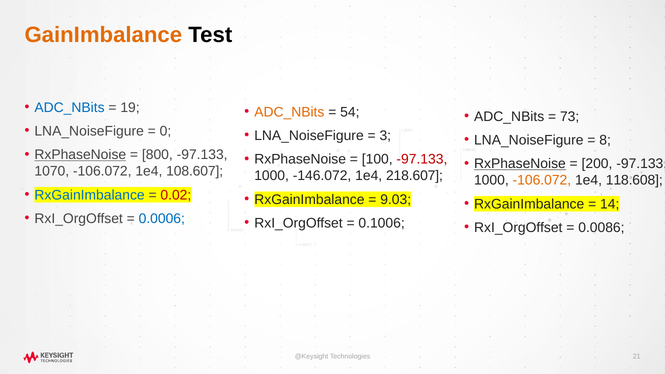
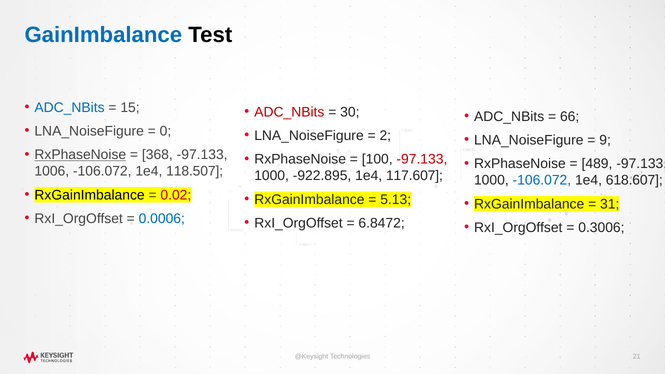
GainImbalance colour: orange -> blue
19: 19 -> 15
ADC_NBits at (289, 112) colour: orange -> red
54: 54 -> 30
73: 73 -> 66
3: 3 -> 2
8: 8 -> 9
800: 800 -> 368
RxPhaseNoise at (520, 164) underline: present -> none
200: 200 -> 489
1070: 1070 -> 1006
108.607: 108.607 -> 118.507
-146.072: -146.072 -> -922.895
218.607: 218.607 -> 117.607
-106.072 at (542, 180) colour: orange -> blue
118.608: 118.608 -> 618.607
RxGainImbalance at (90, 195) colour: blue -> black
9.03: 9.03 -> 5.13
14: 14 -> 31
0.1006: 0.1006 -> 6.8472
0.0086: 0.0086 -> 0.3006
